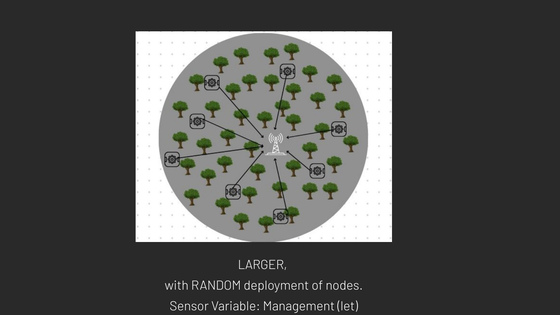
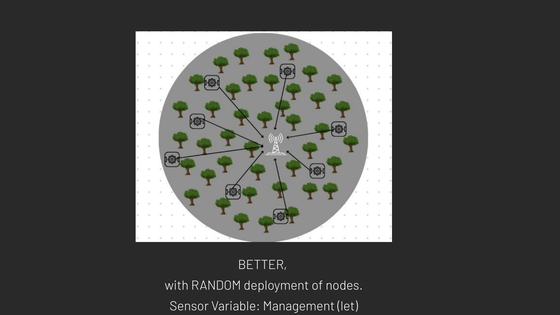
LARGER: LARGER -> BETTER
